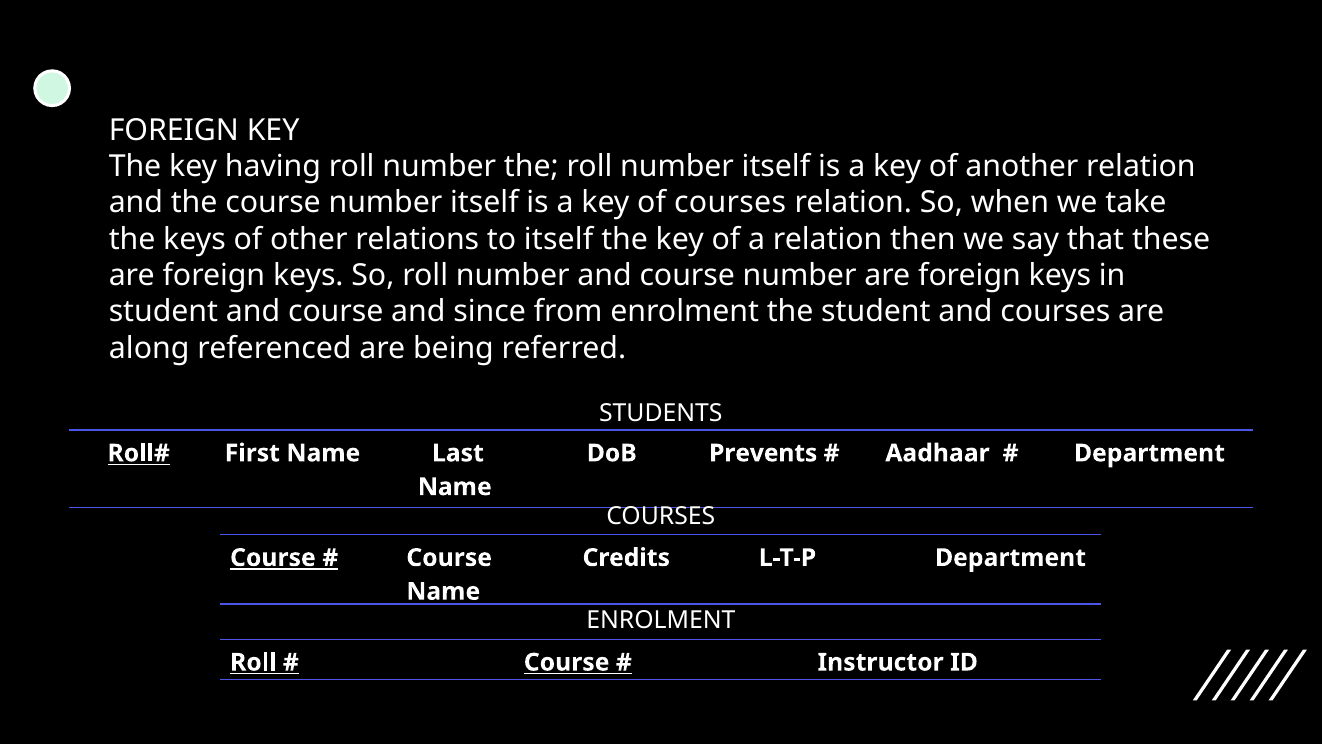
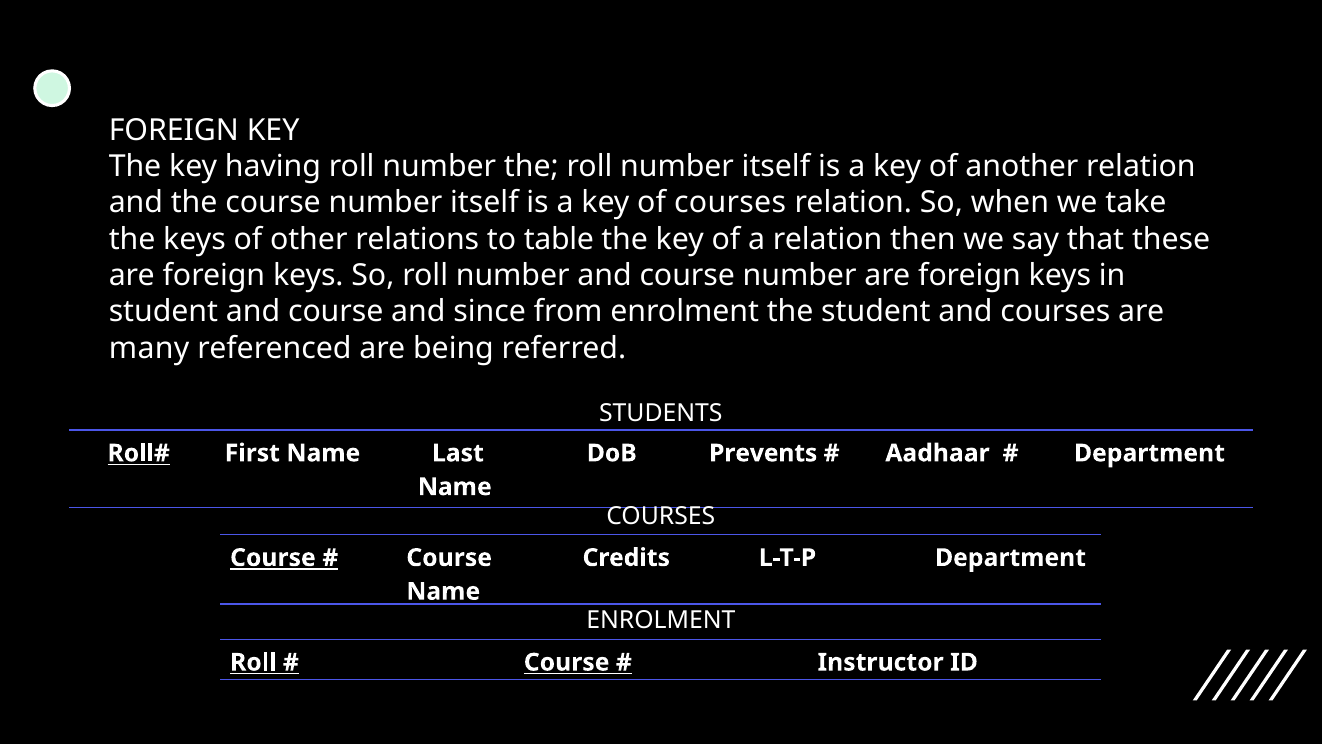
to itself: itself -> table
along: along -> many
